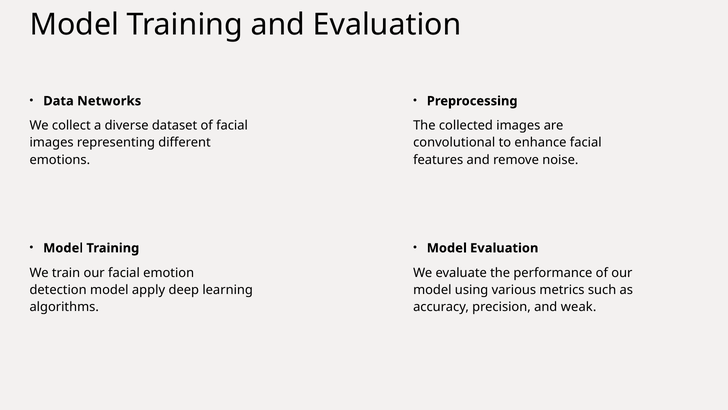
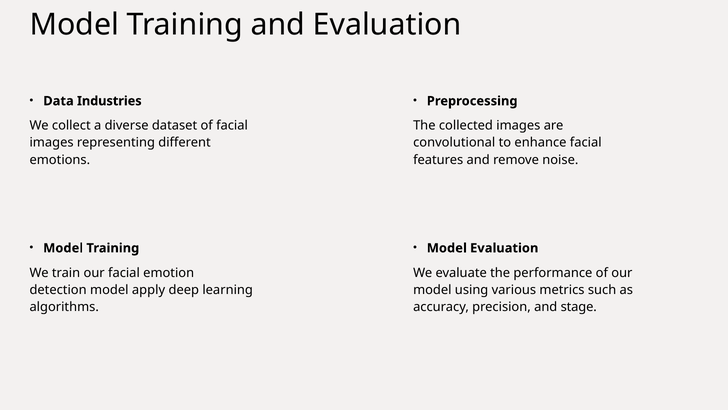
Networks: Networks -> Industries
weak: weak -> stage
